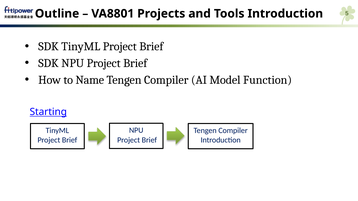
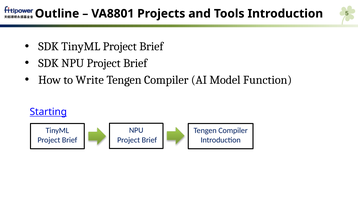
Name: Name -> Write
